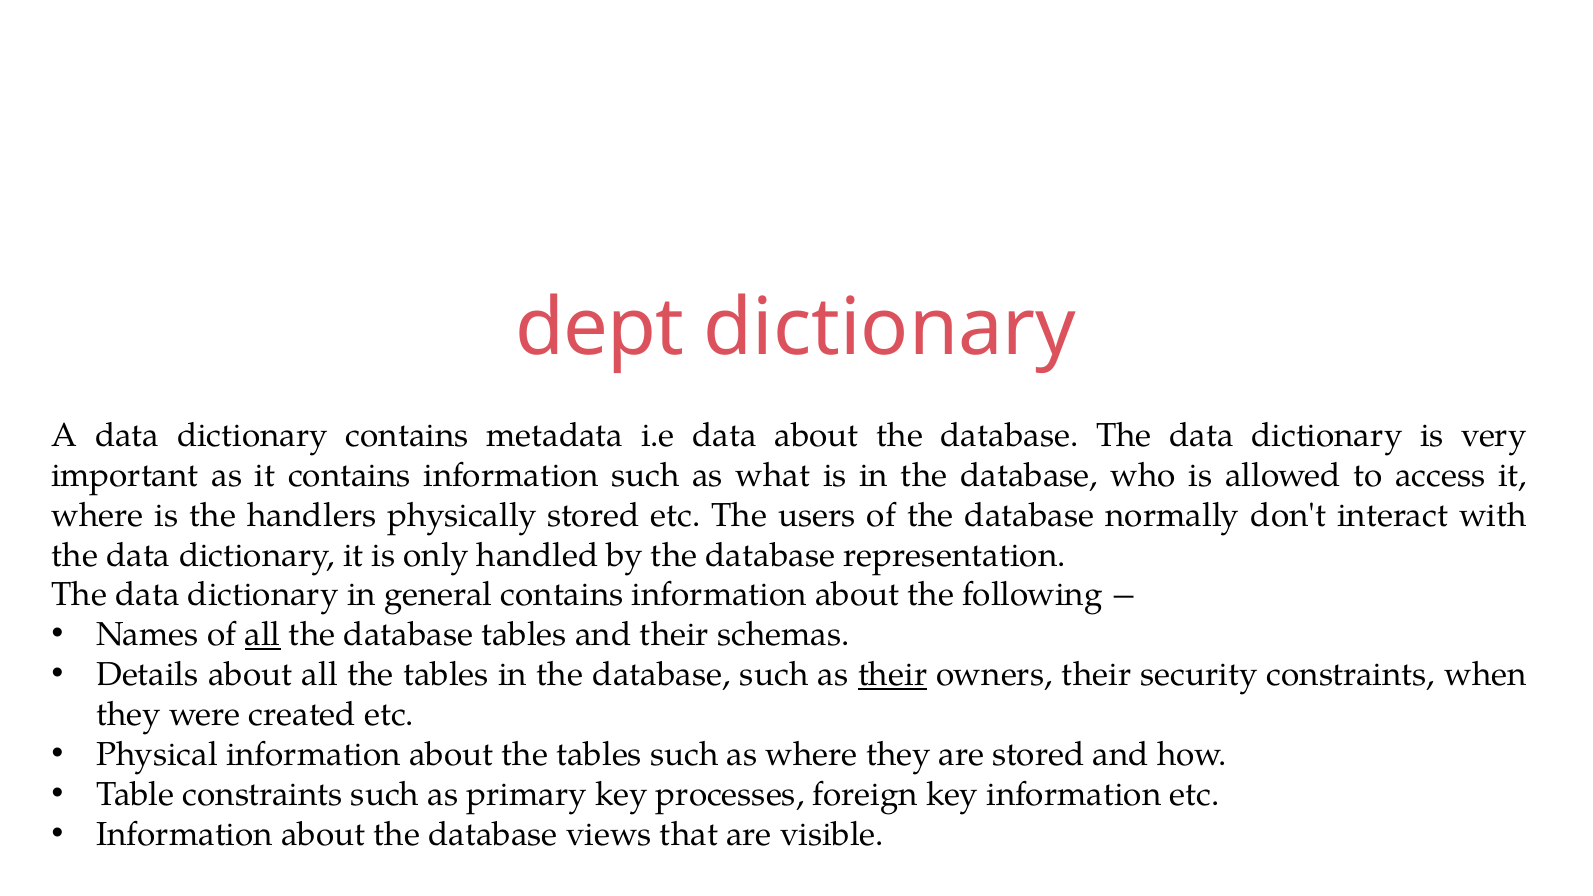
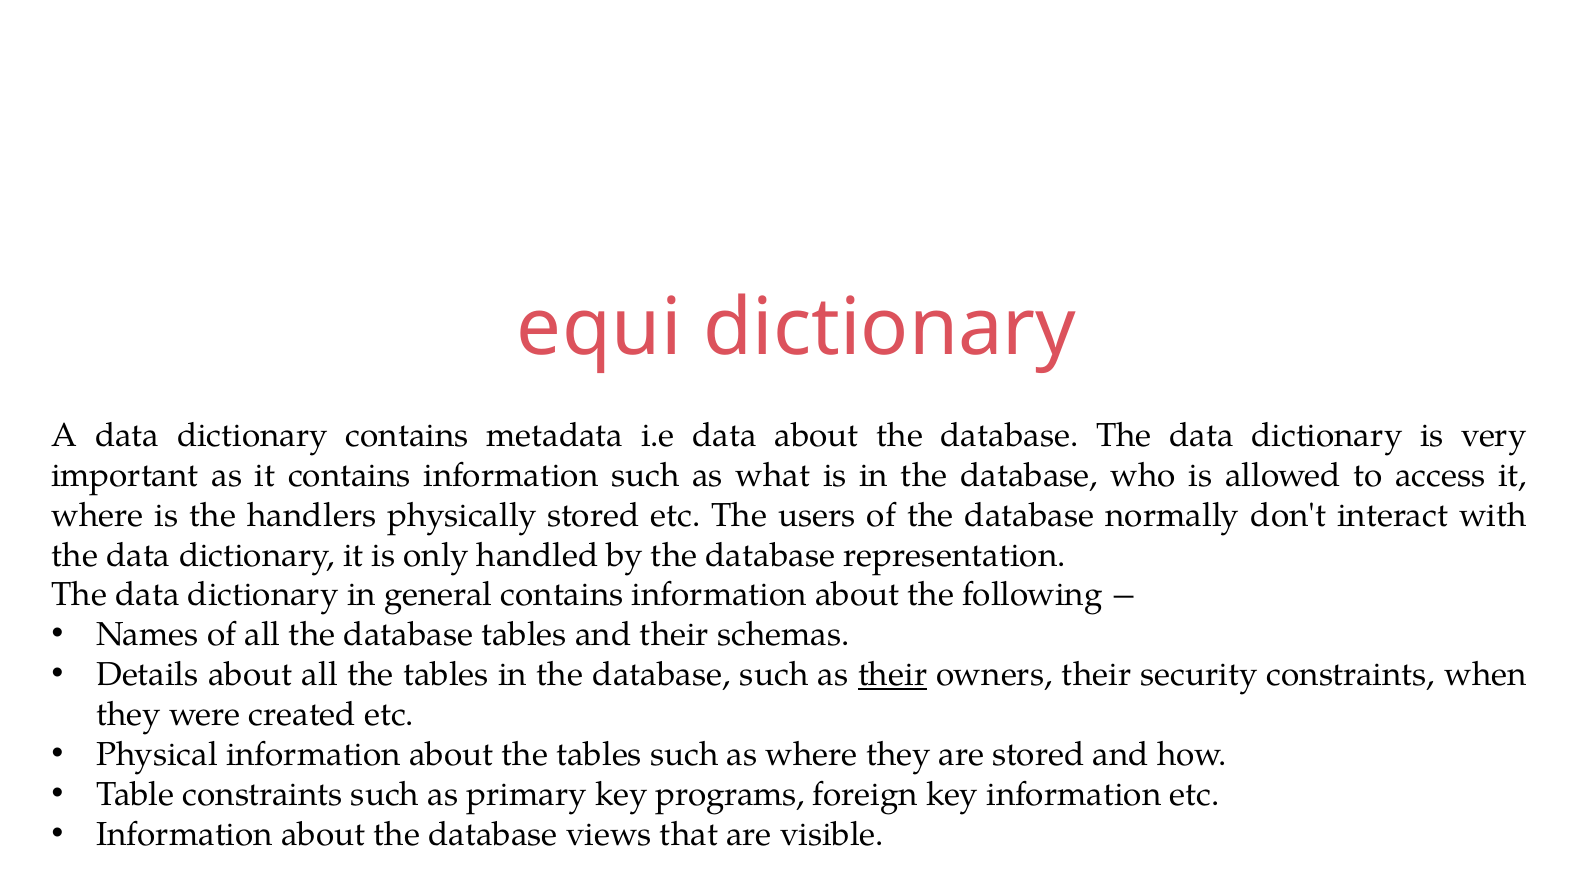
dept: dept -> equi
all at (263, 635) underline: present -> none
processes: processes -> programs
